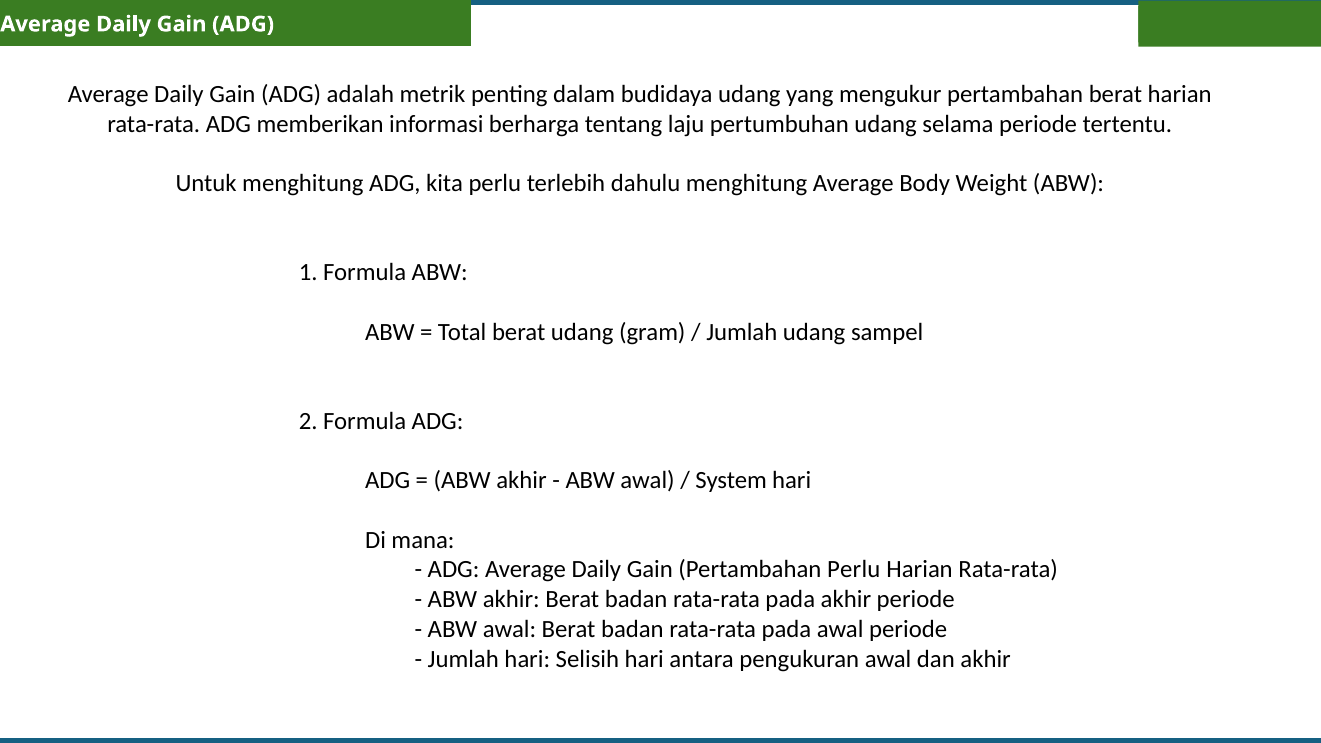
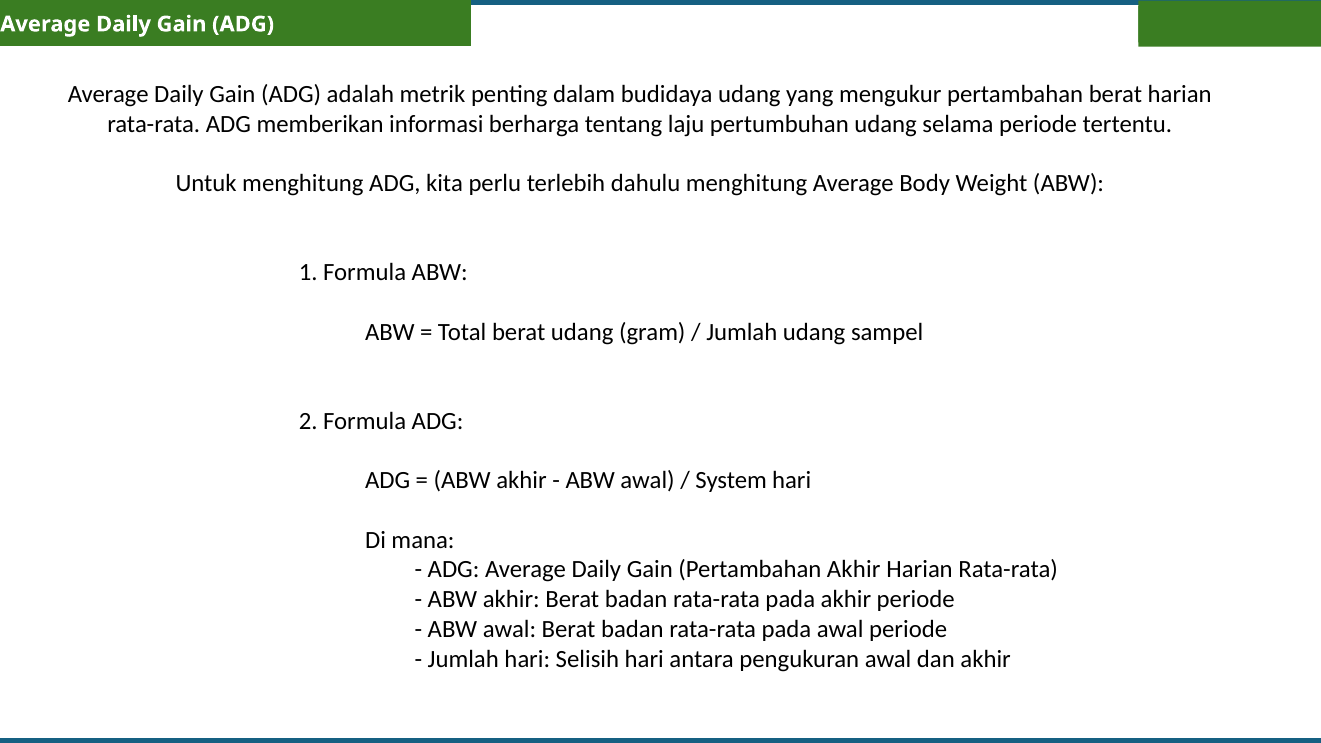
Pertambahan Perlu: Perlu -> Akhir
